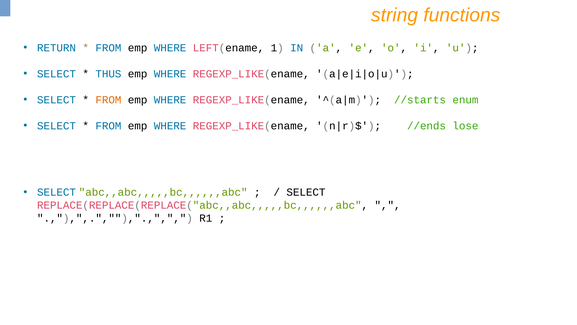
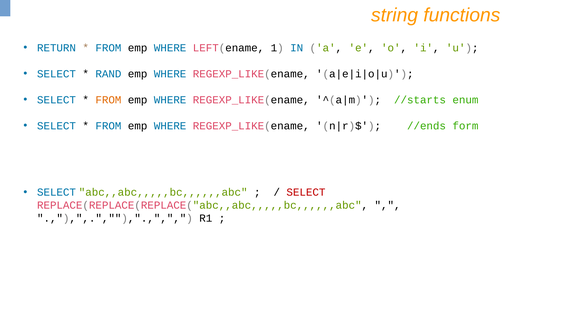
THUS: THUS -> RAND
lose: lose -> form
SELECT at (306, 192) colour: black -> red
